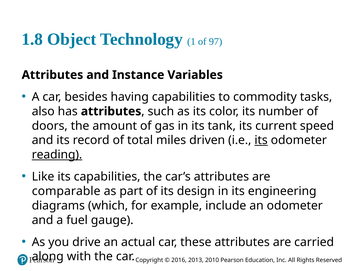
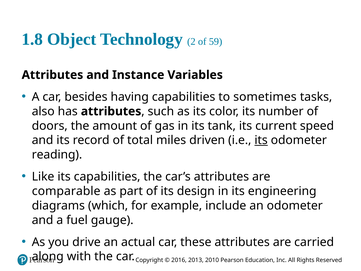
1: 1 -> 2
97: 97 -> 59
commodity: commodity -> sometimes
reading underline: present -> none
